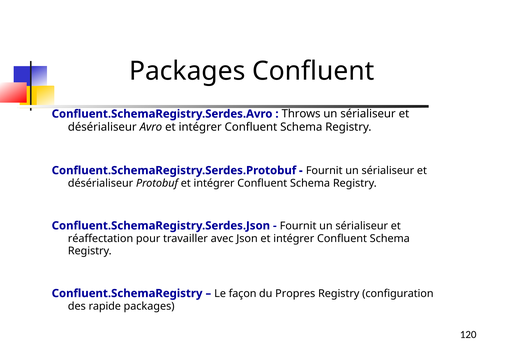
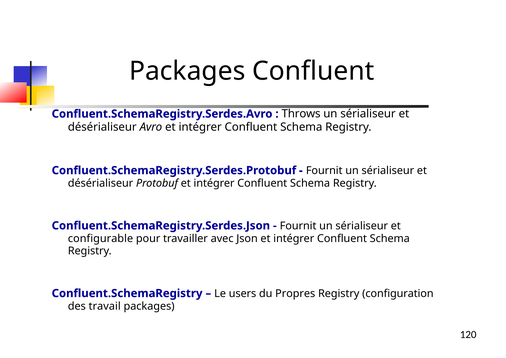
réaffectation: réaffectation -> configurable
façon: façon -> users
rapide: rapide -> travail
